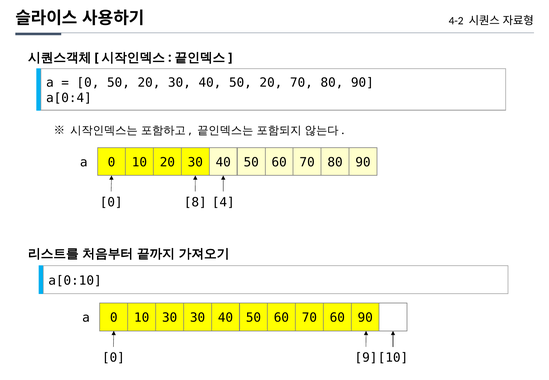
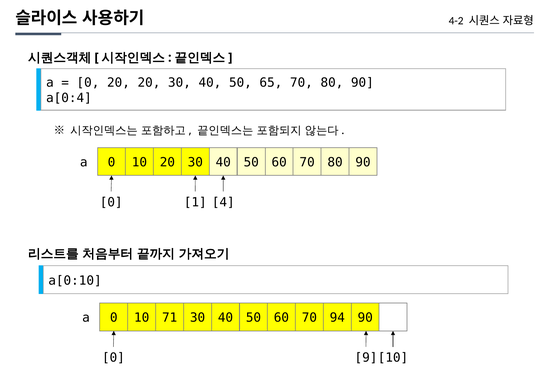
0 50: 50 -> 20
40 50 20: 20 -> 65
8: 8 -> 1
10 30: 30 -> 71
70 60: 60 -> 94
